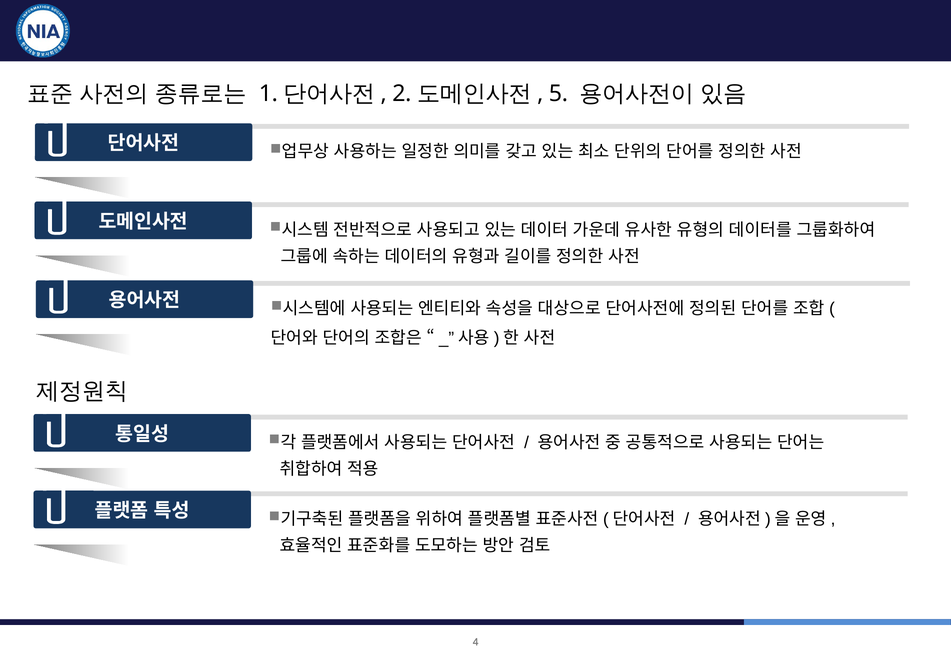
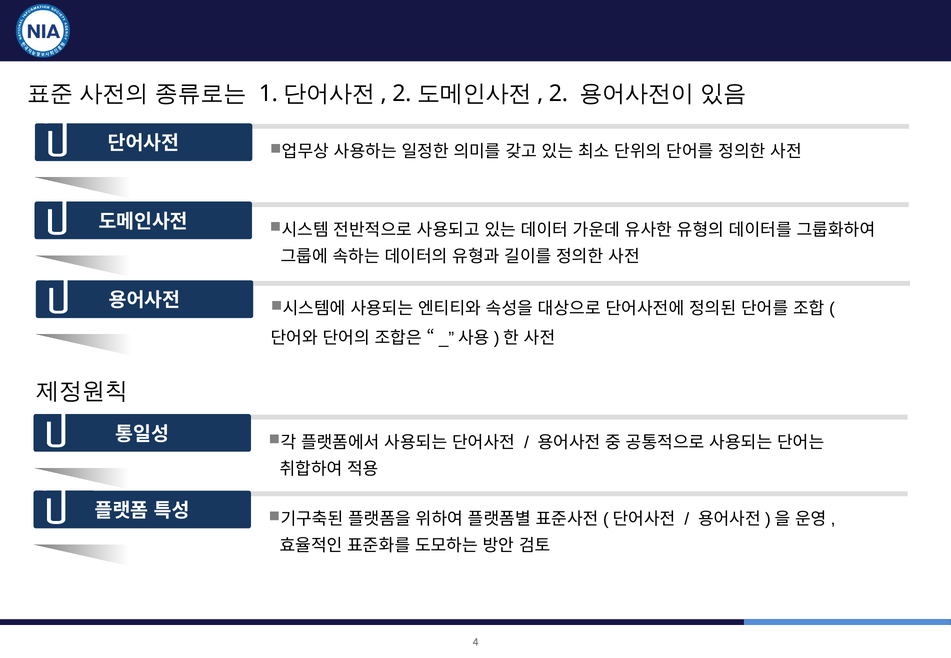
5: 5 -> 2
